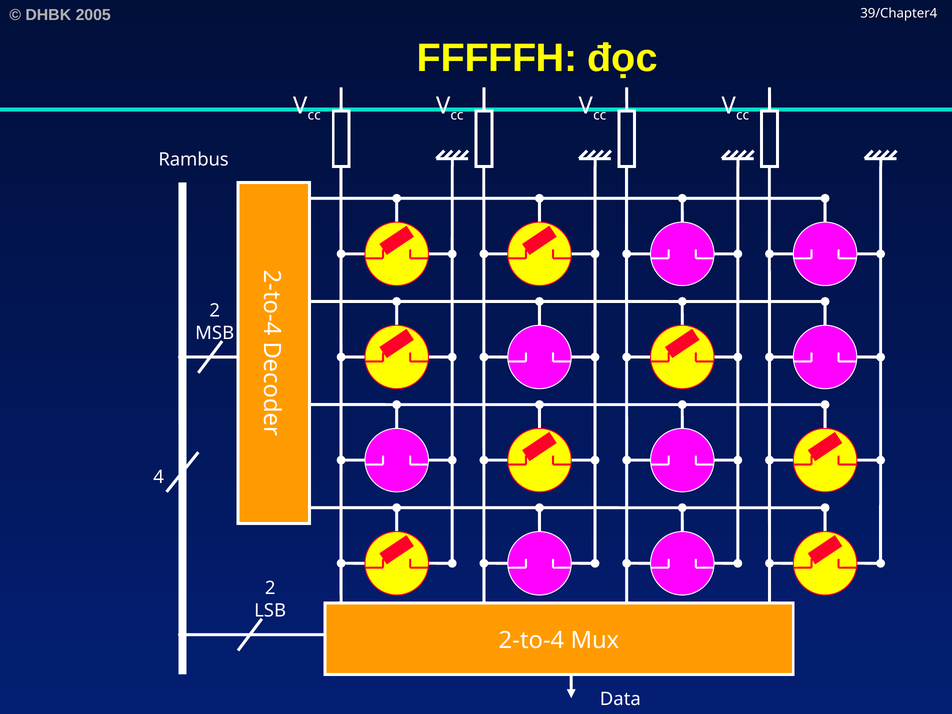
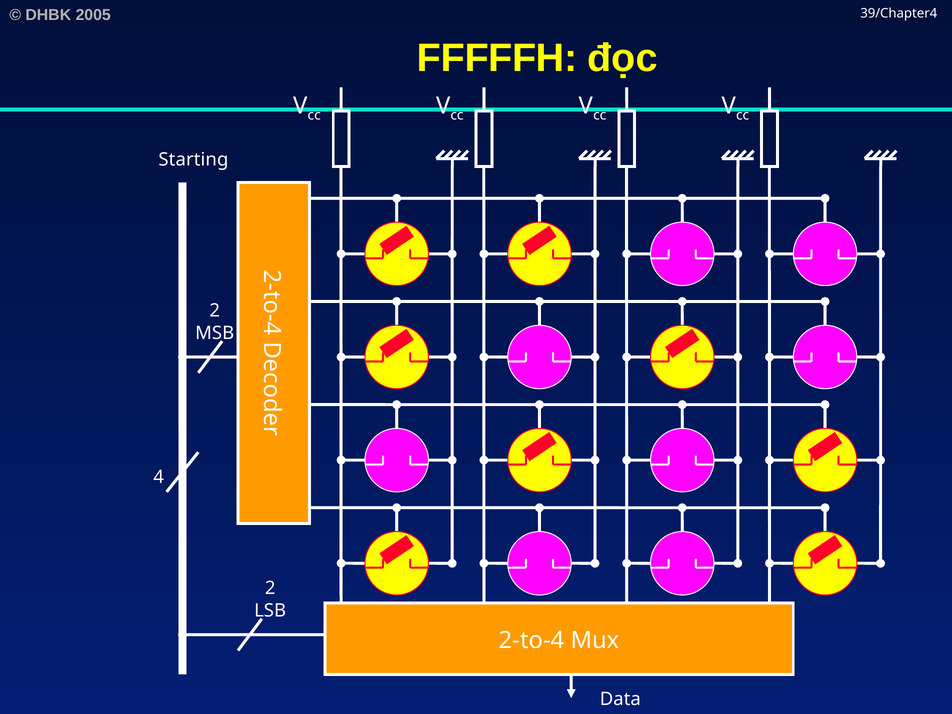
Rambus: Rambus -> Starting
